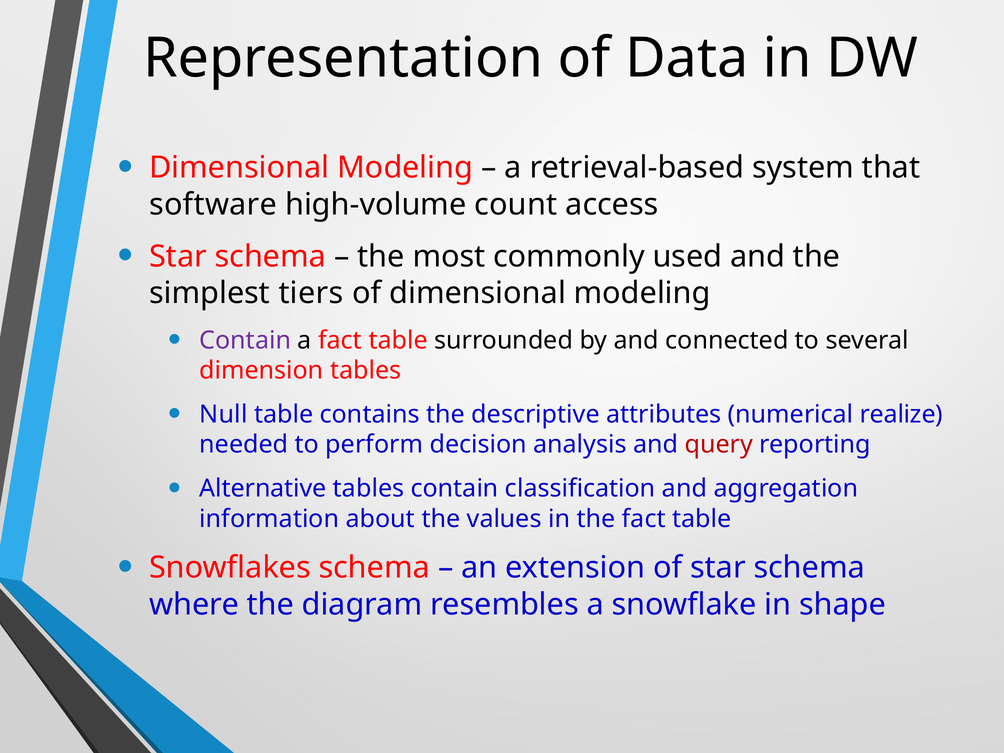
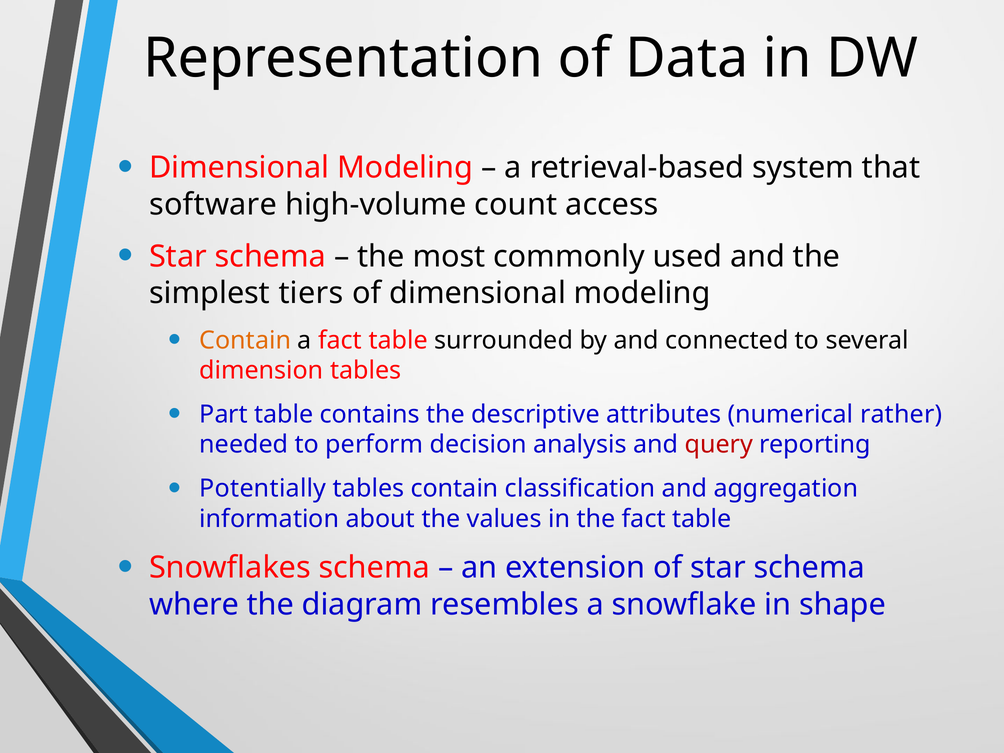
Contain at (245, 340) colour: purple -> orange
Null: Null -> Part
realize: realize -> rather
Alternative: Alternative -> Potentially
